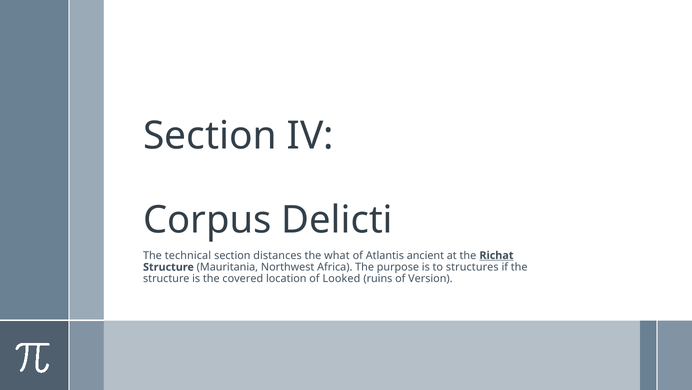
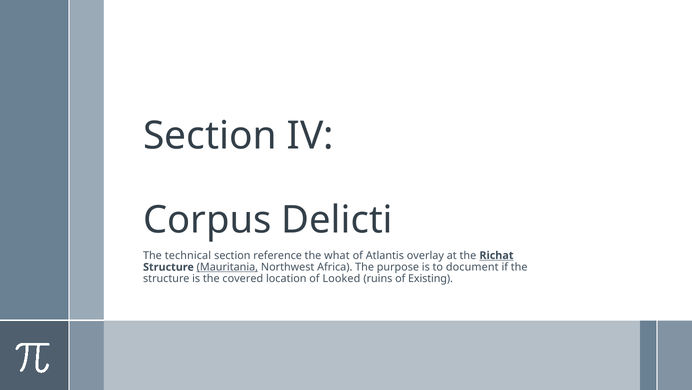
distances: distances -> reference
ancient: ancient -> overlay
Mauritania underline: none -> present
structures: structures -> document
Version: Version -> Existing
